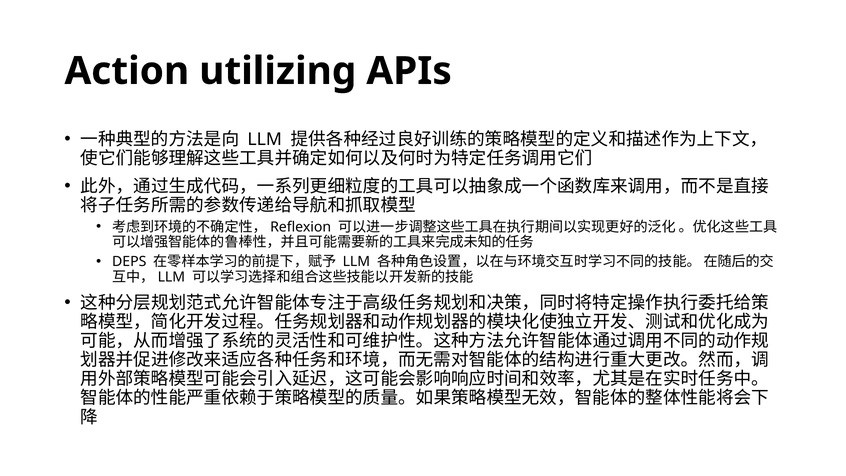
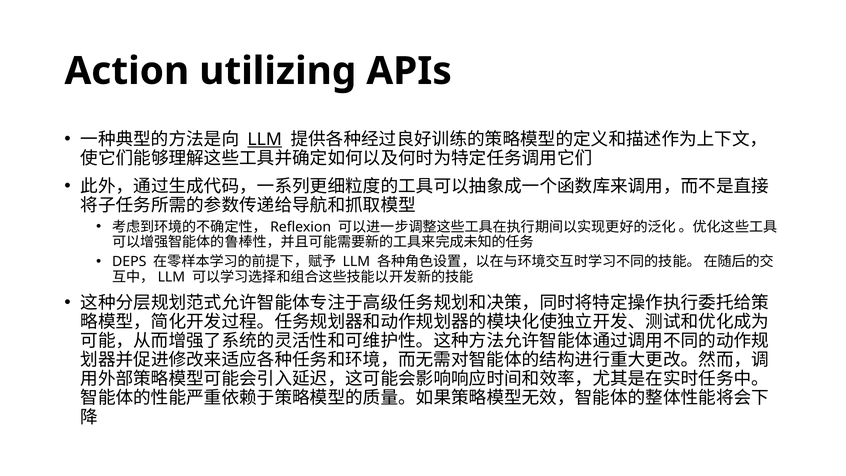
LLM at (265, 139) underline: none -> present
